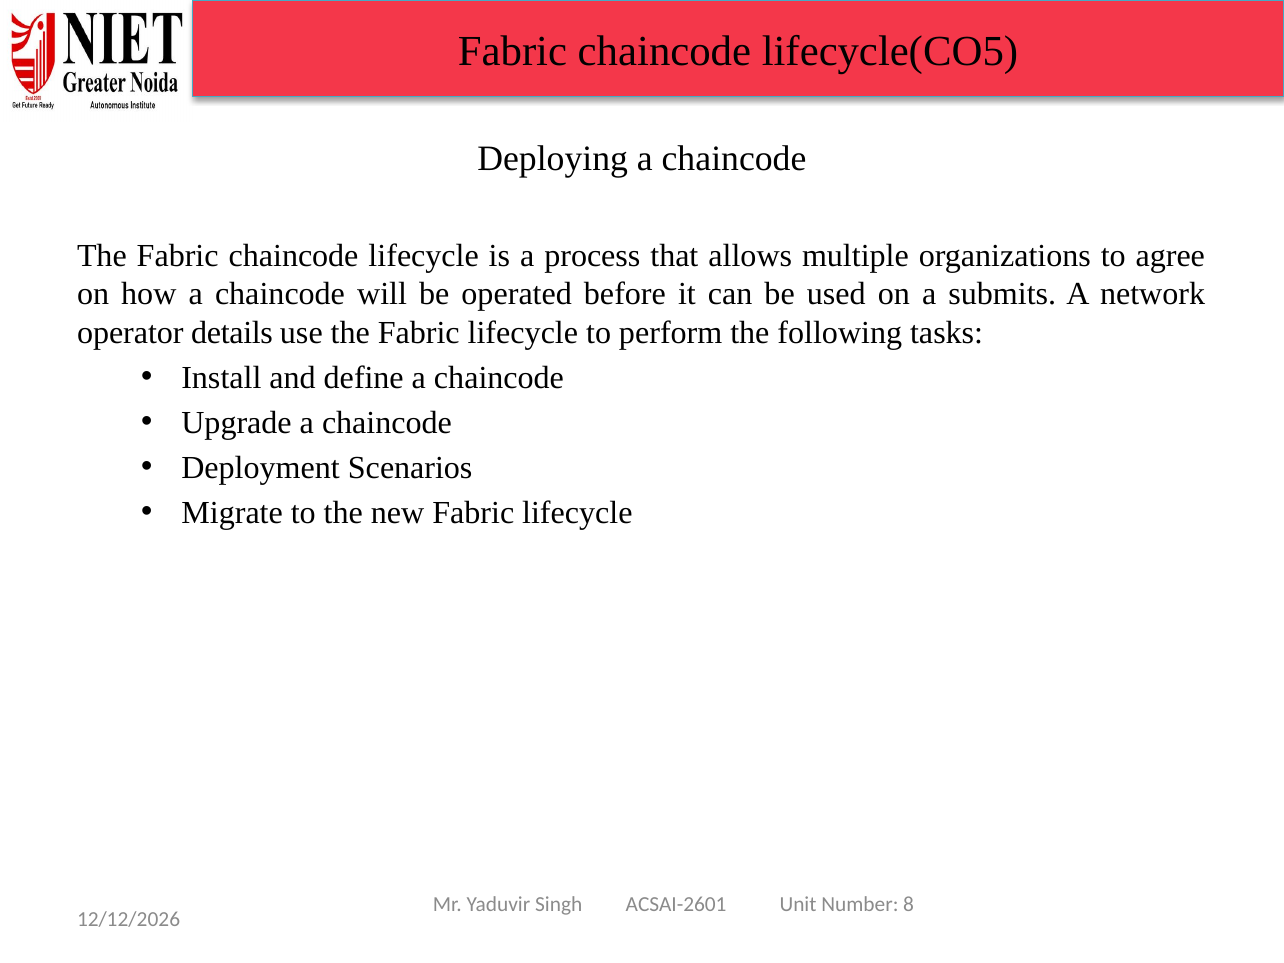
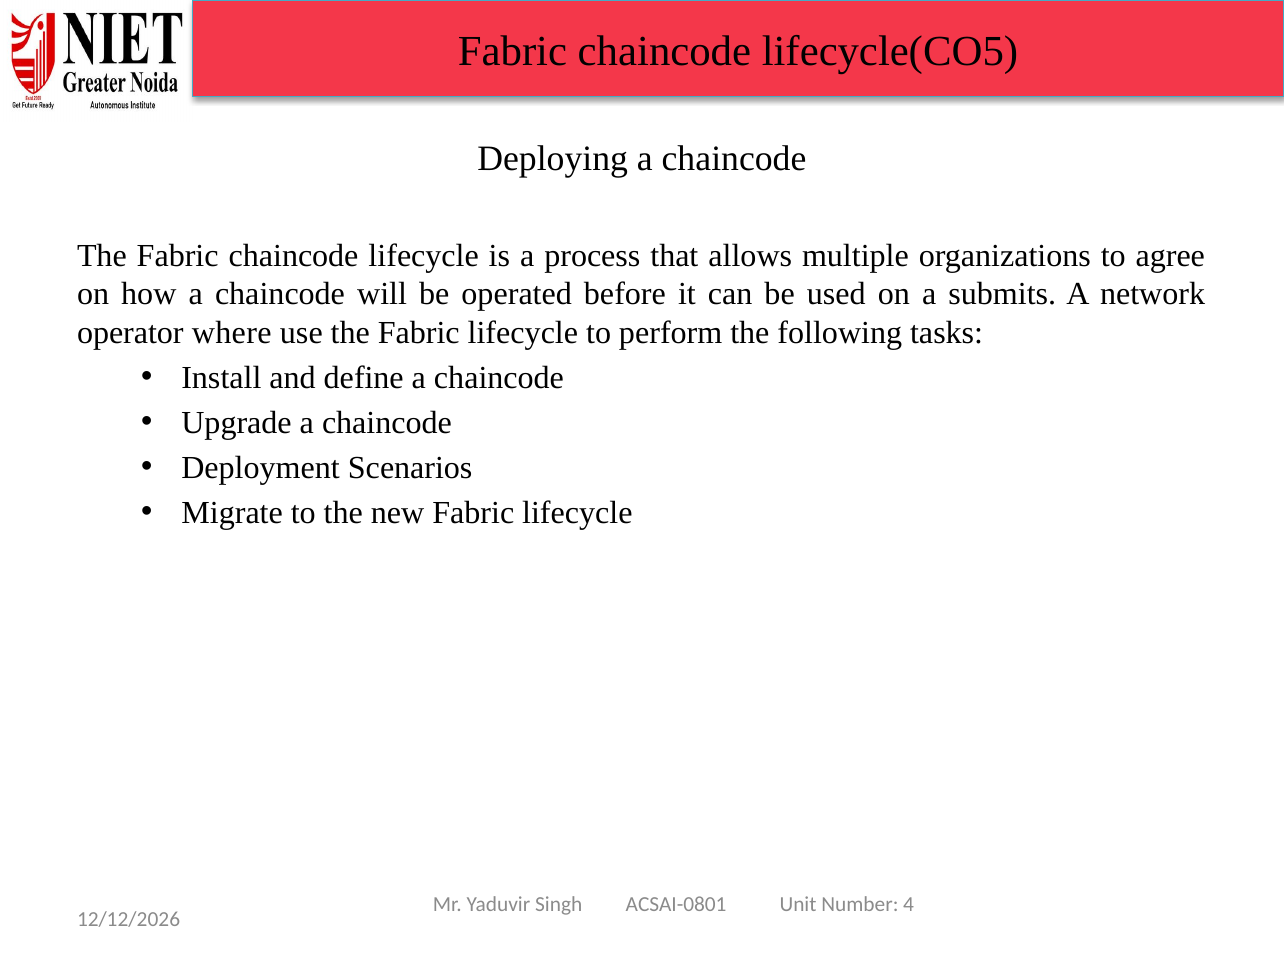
details: details -> where
ACSAI-2601: ACSAI-2601 -> ACSAI-0801
8: 8 -> 4
